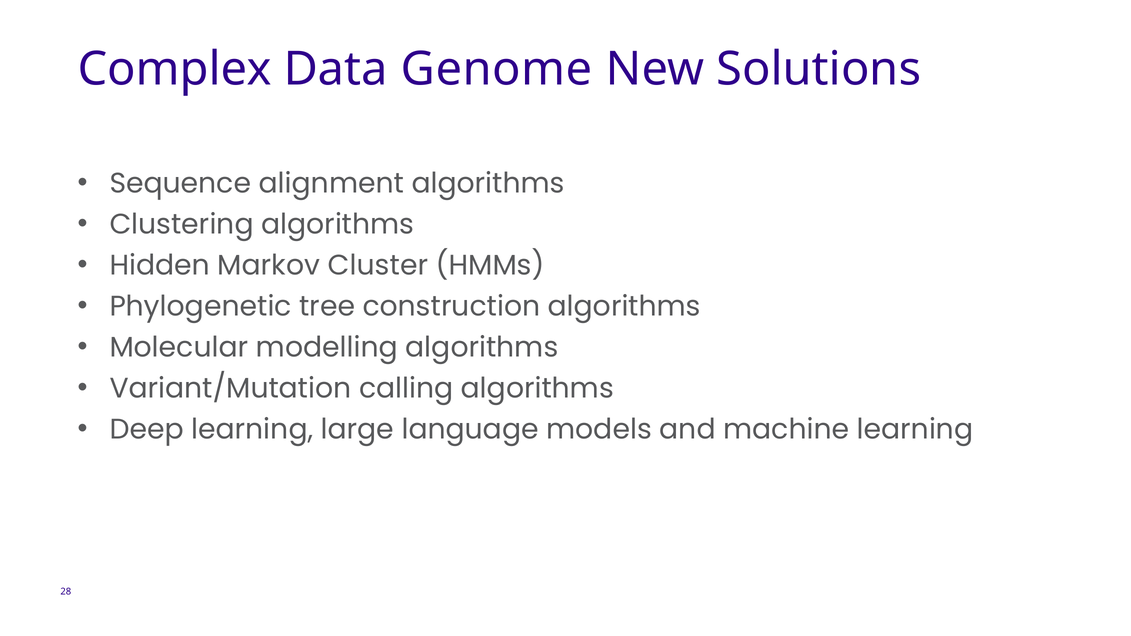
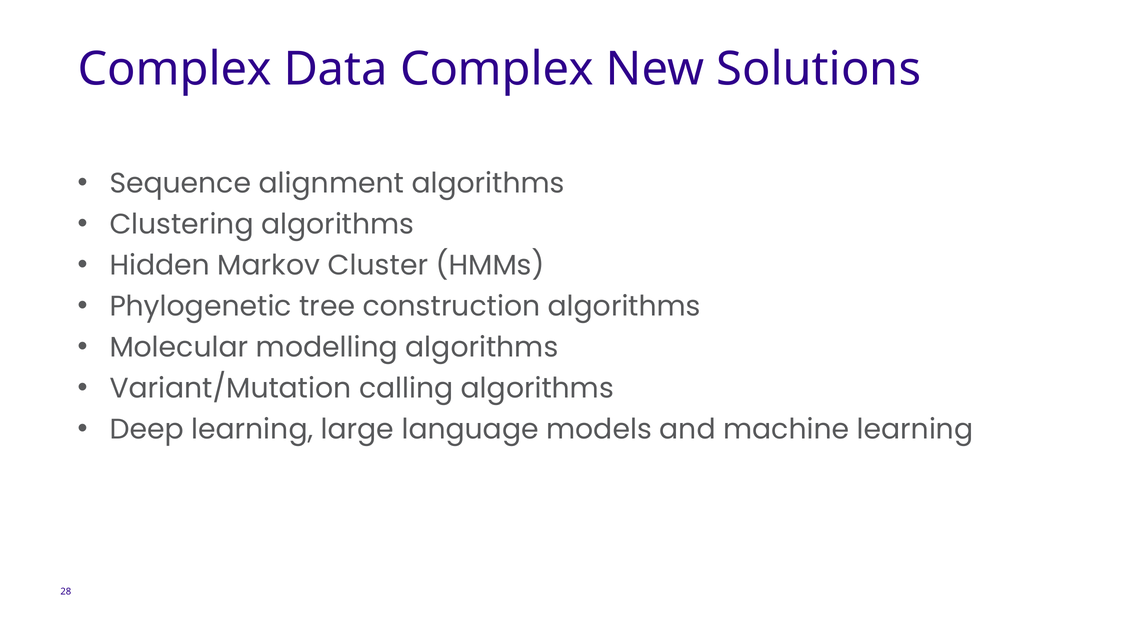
Data Genome: Genome -> Complex
